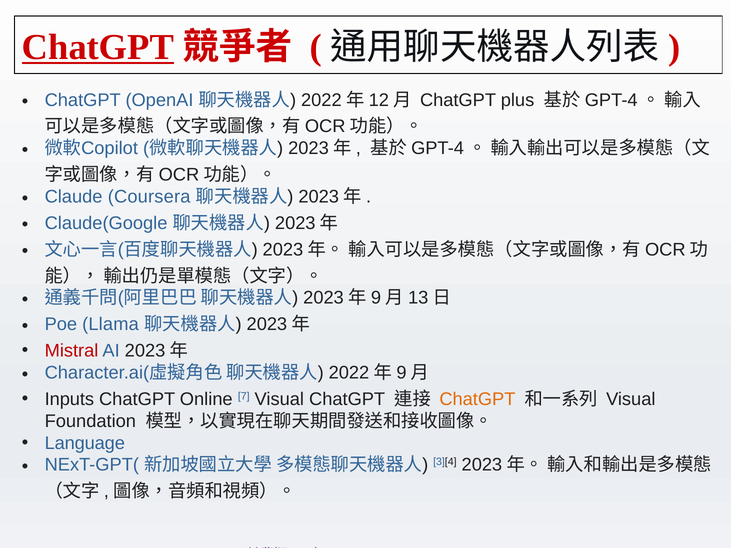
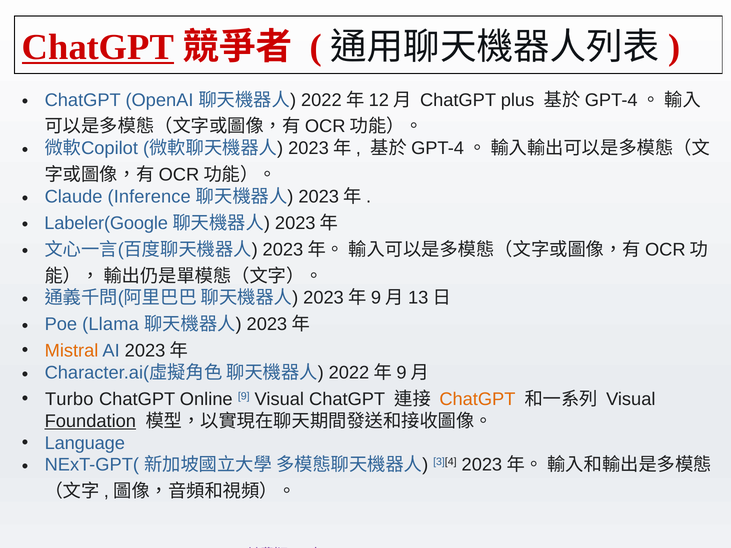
Coursera: Coursera -> Inference
Claude(Google: Claude(Google -> Labeler(Google
Mistral colour: red -> orange
Inputs: Inputs -> Turbo
7: 7 -> 9
Foundation underline: none -> present
